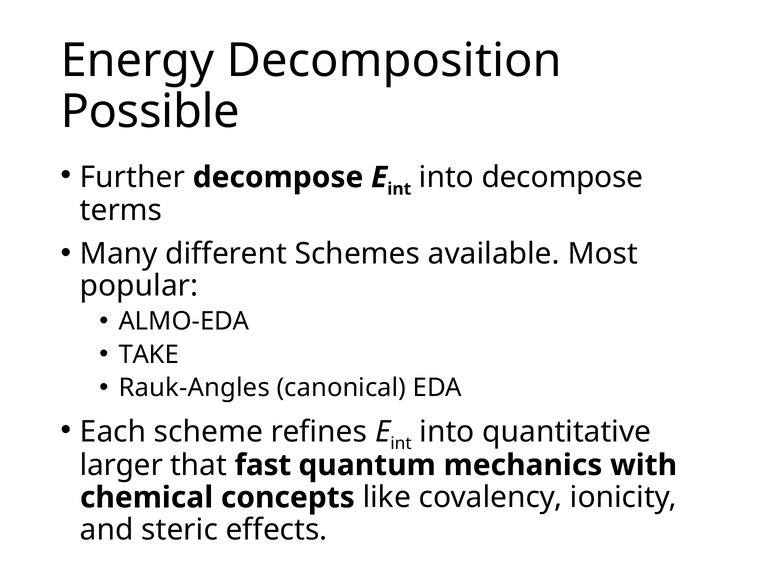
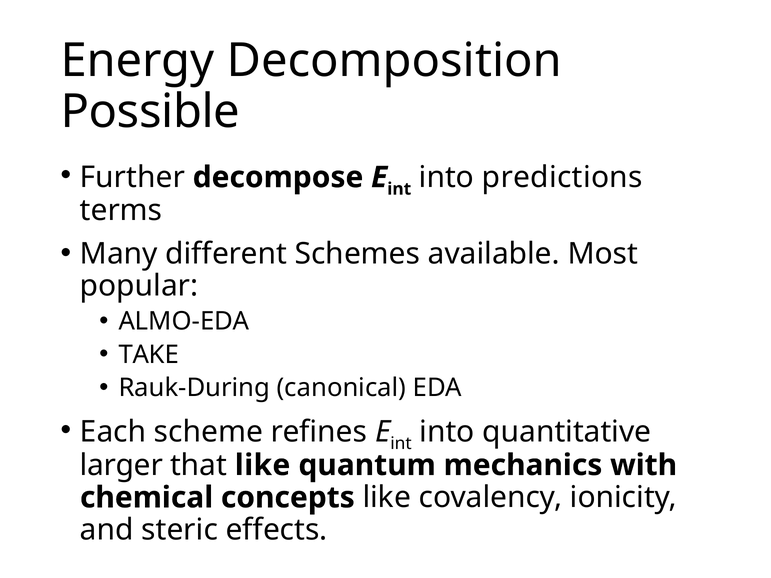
into decompose: decompose -> predictions
Rauk-Angles: Rauk-Angles -> Rauk-During
that fast: fast -> like
